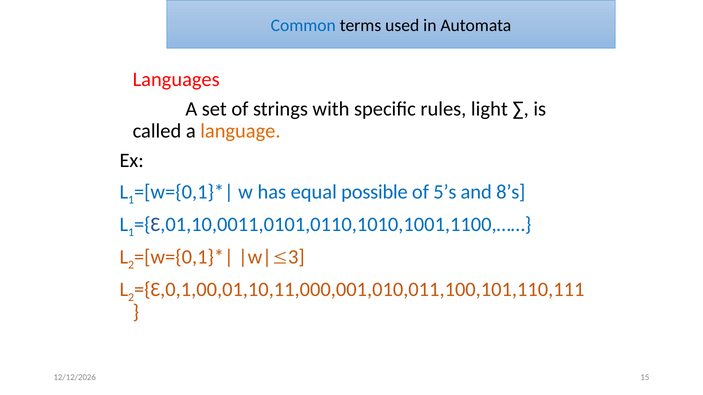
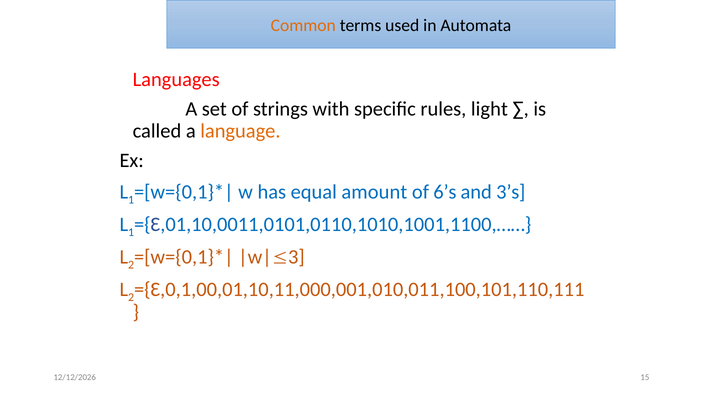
Common colour: blue -> orange
possible: possible -> amount
5’s: 5’s -> 6’s
8’s: 8’s -> 3’s
